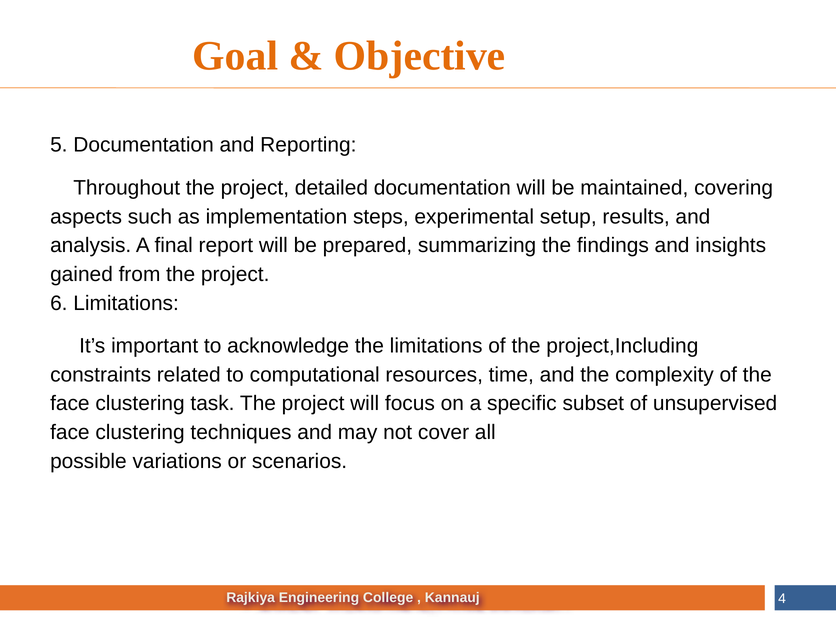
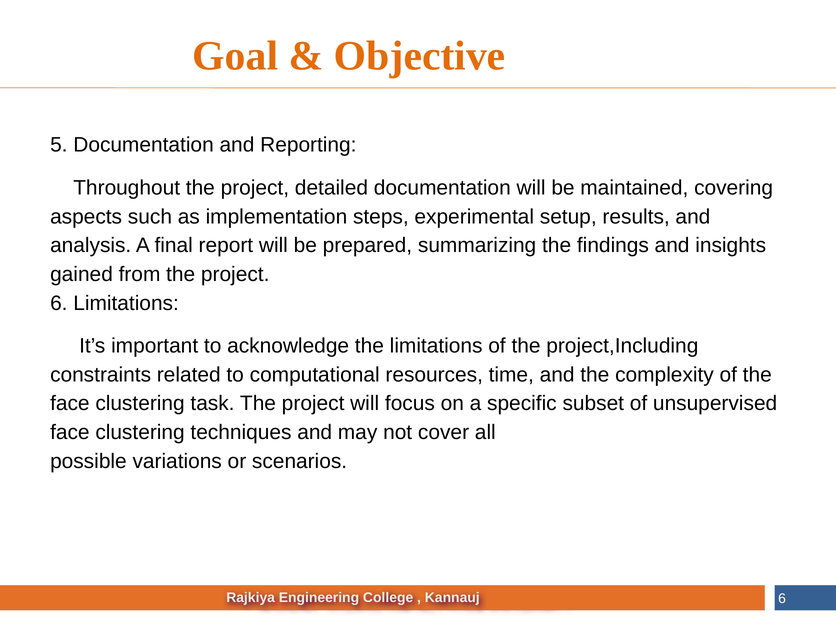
4 at (782, 599): 4 -> 6
